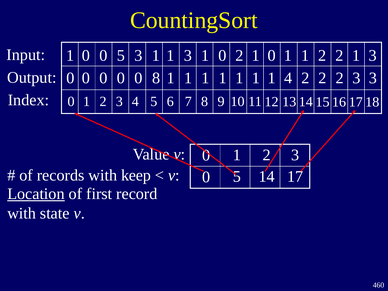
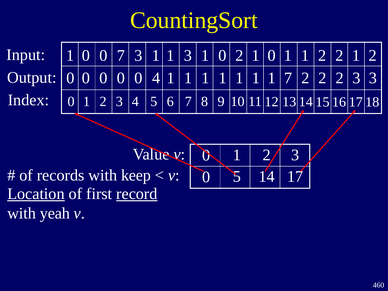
0 5: 5 -> 7
2 1 3: 3 -> 2
0 8: 8 -> 4
1 4: 4 -> 7
record underline: none -> present
state: state -> yeah
